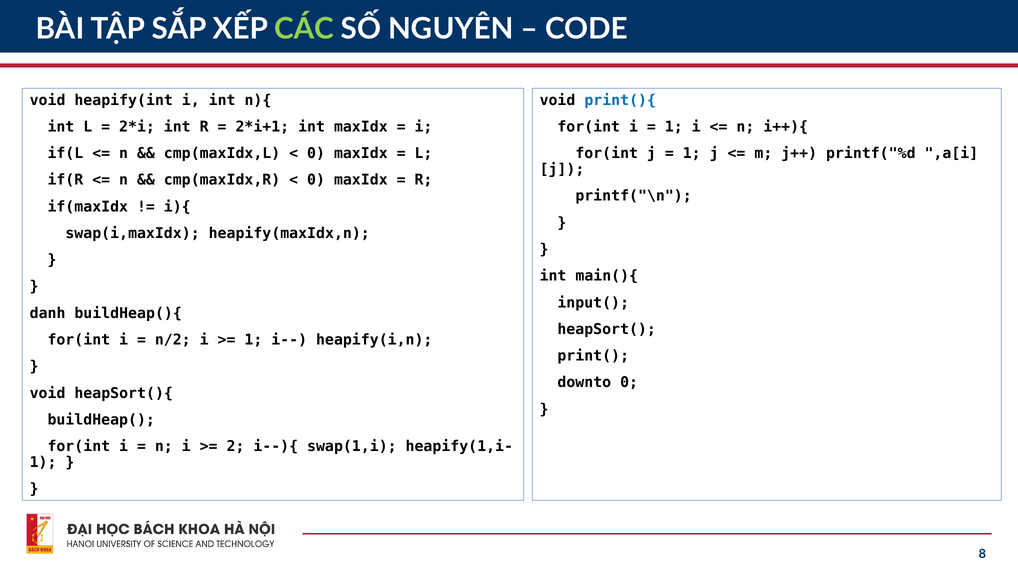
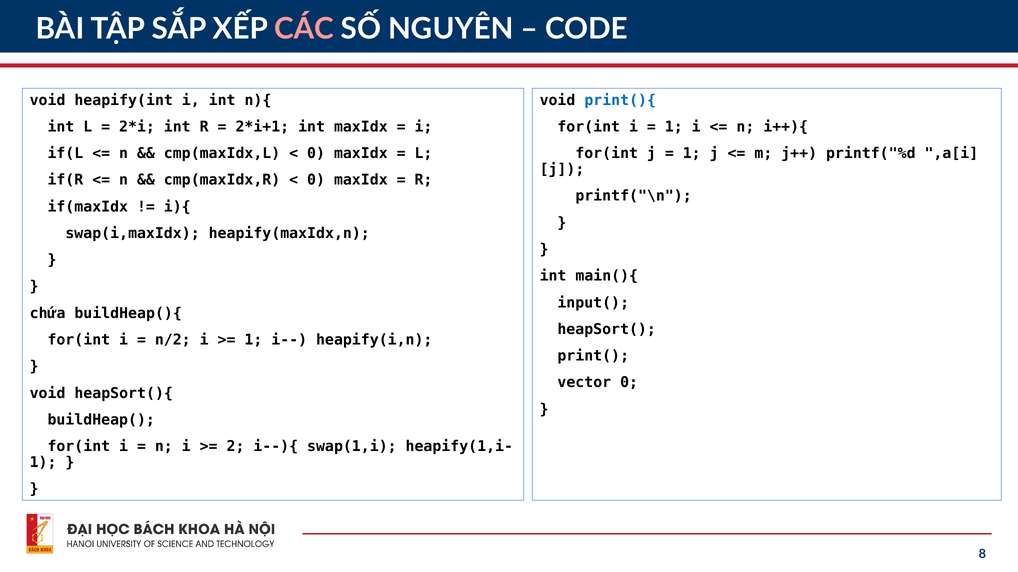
CÁC colour: light green -> pink
danh: danh -> chứa
downto: downto -> vector
